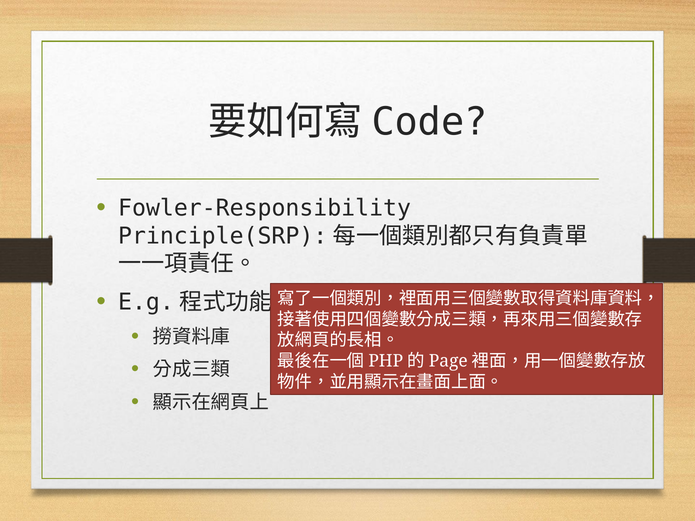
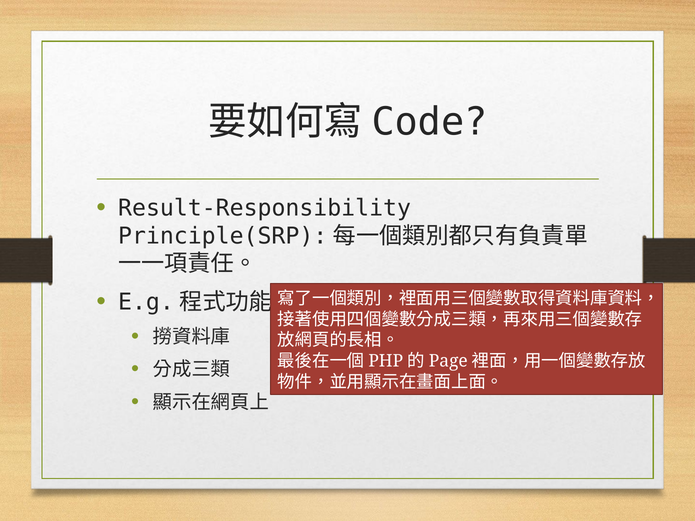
Fowler-Responsibility: Fowler-Responsibility -> Result-Responsibility
